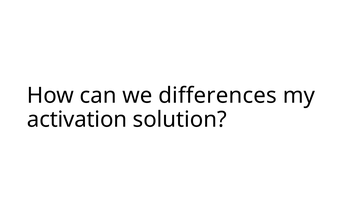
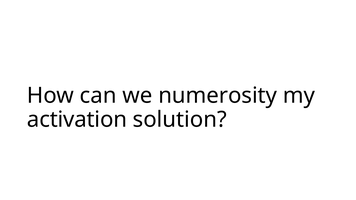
differences: differences -> numerosity
